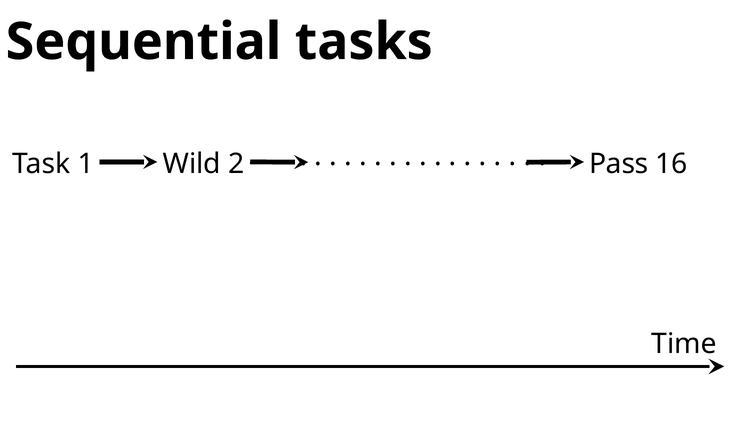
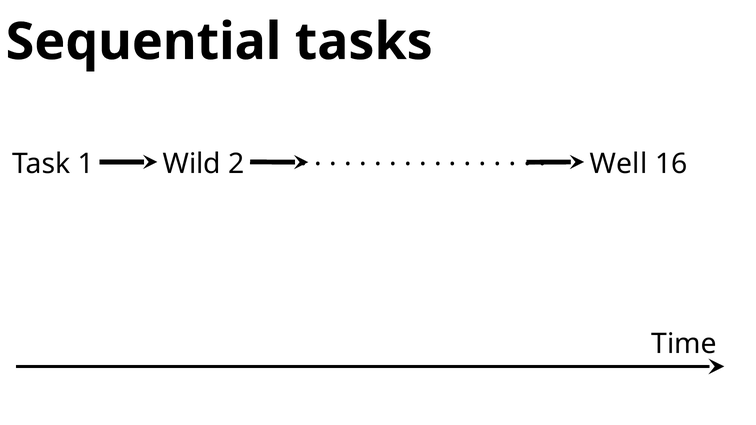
Pass: Pass -> Well
